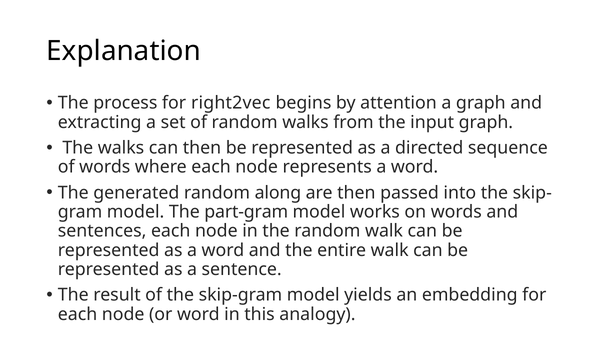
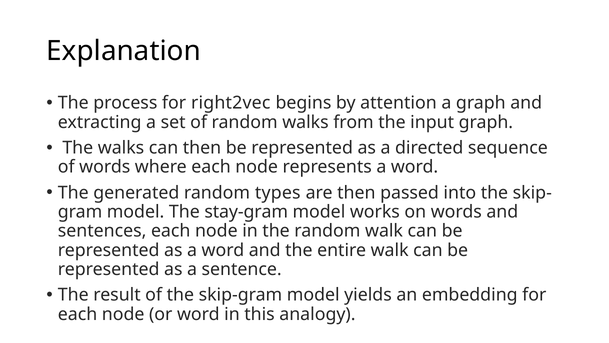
along: along -> types
part-gram: part-gram -> stay-gram
